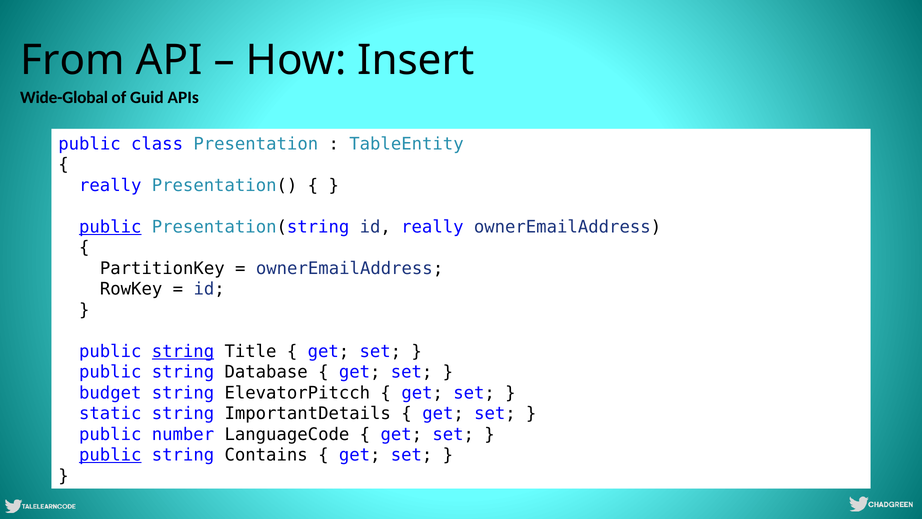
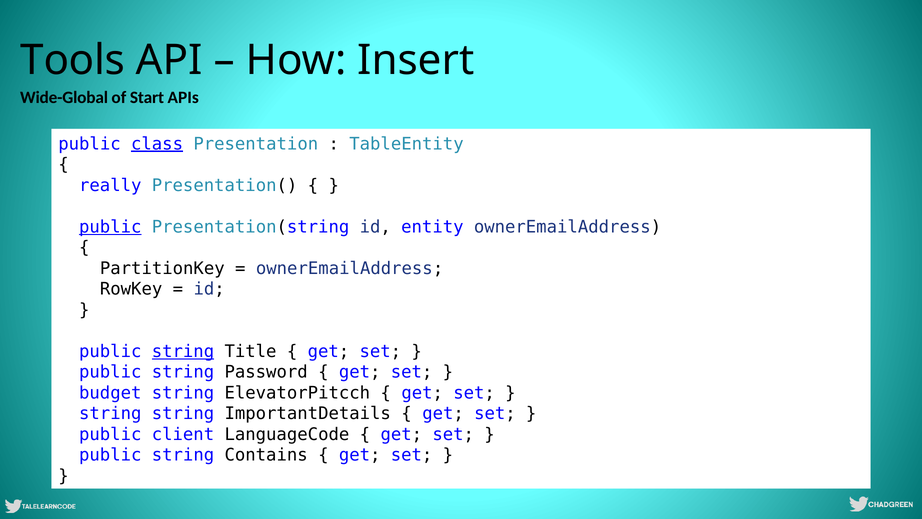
From: From -> Tools
Guid: Guid -> Start
class underline: none -> present
id really: really -> entity
Database: Database -> Password
static at (110, 413): static -> string
number: number -> client
public at (110, 455) underline: present -> none
